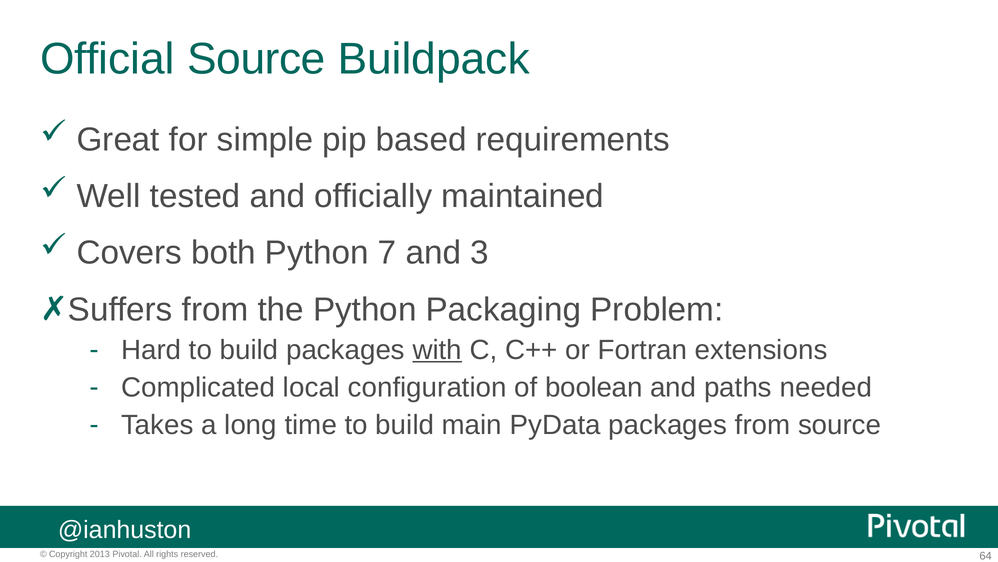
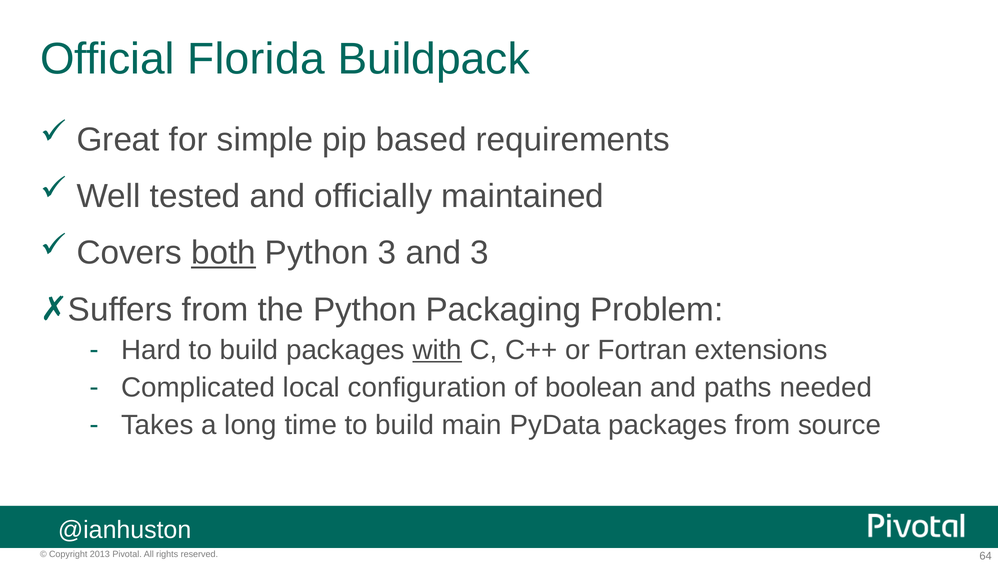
Official Source: Source -> Florida
both underline: none -> present
Python 7: 7 -> 3
